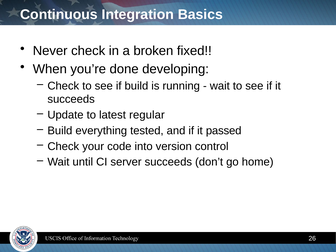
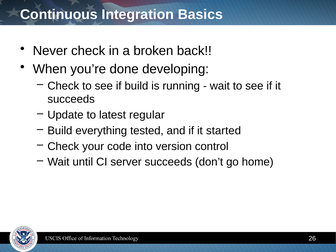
fixed: fixed -> back
passed: passed -> started
